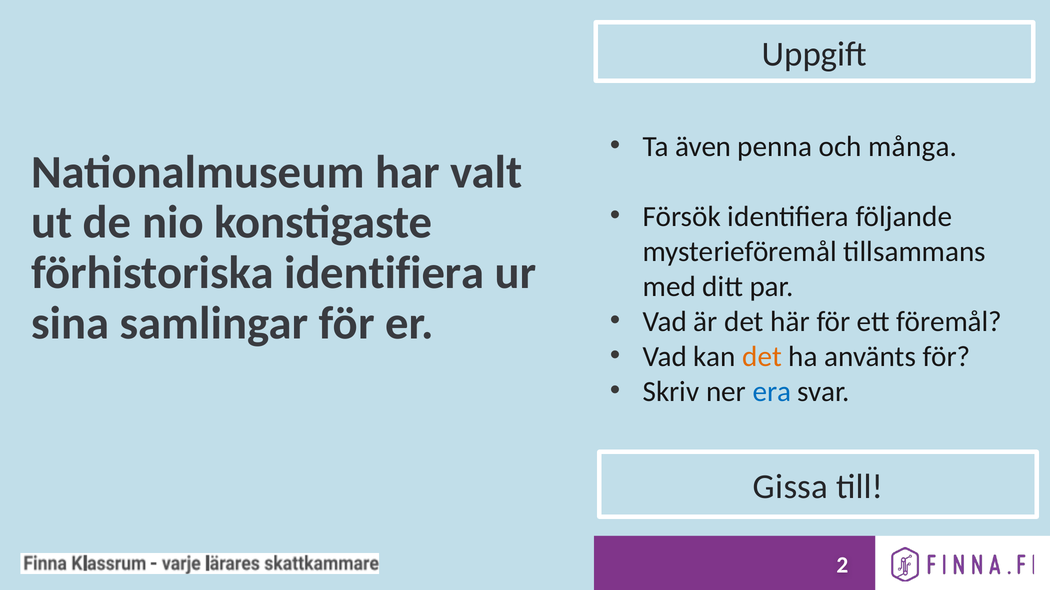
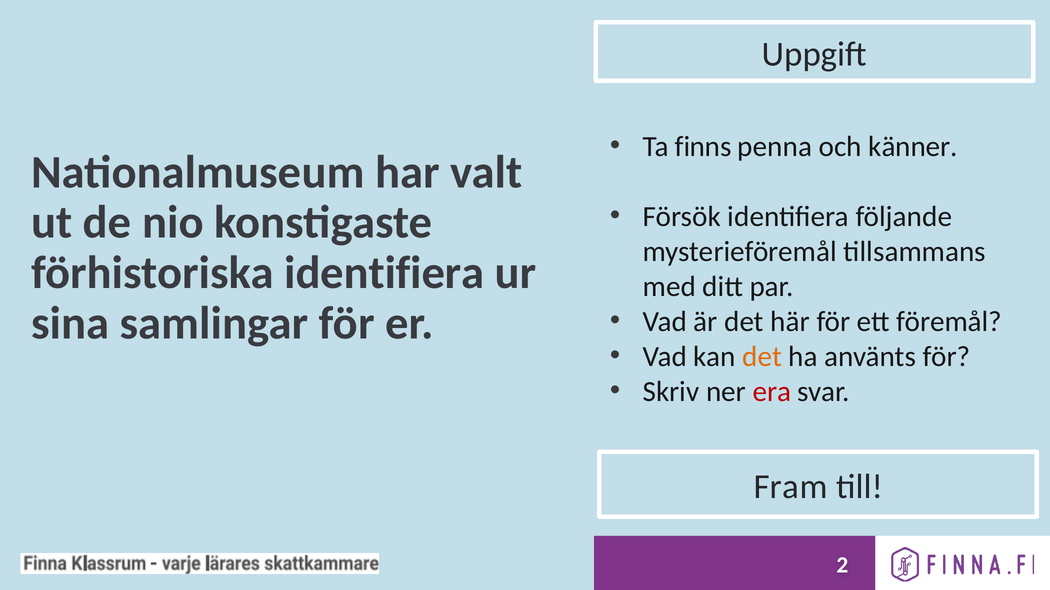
även: även -> finns
många: många -> känner
era colour: blue -> red
Gissa: Gissa -> Fram
